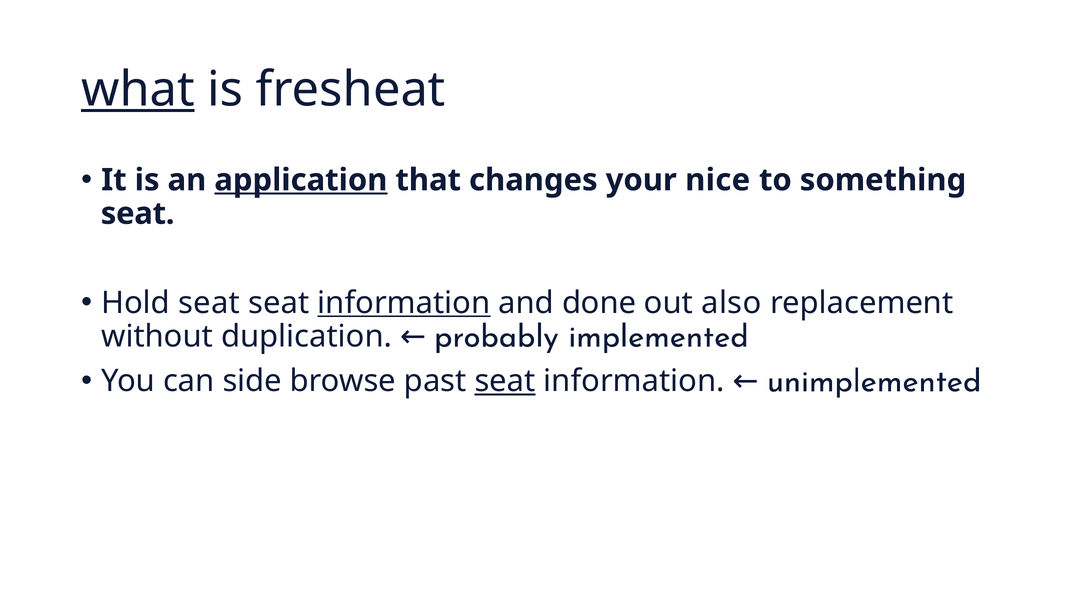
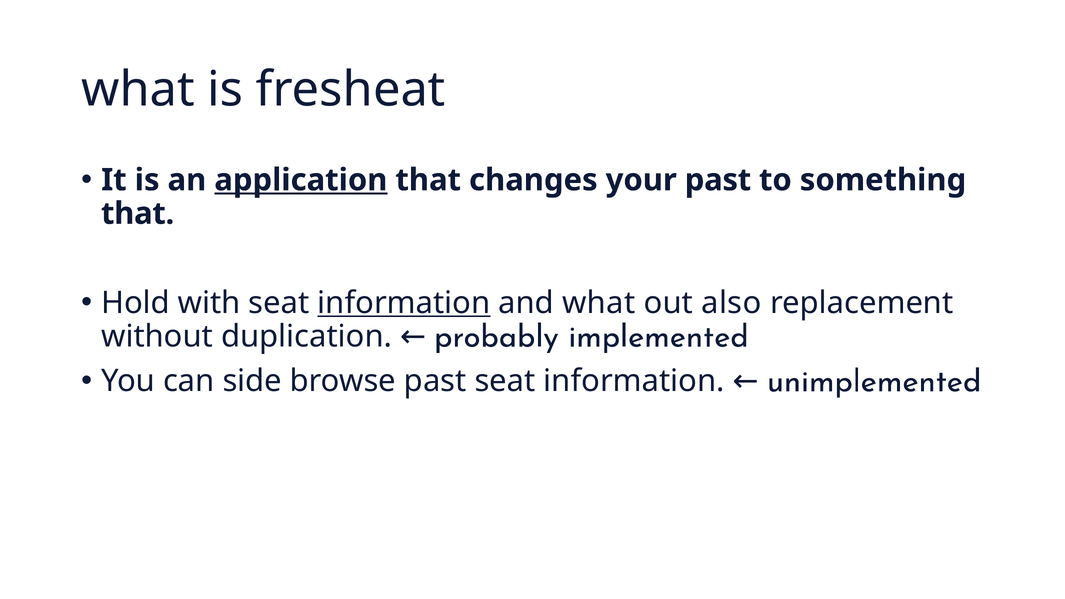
what at (138, 89) underline: present -> none
your nice: nice -> past
seat at (138, 214): seat -> that
Hold seat: seat -> with
and done: done -> what
seat at (505, 381) underline: present -> none
